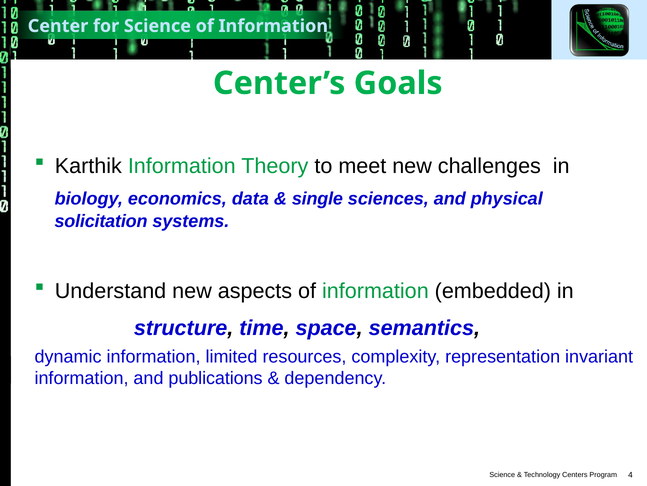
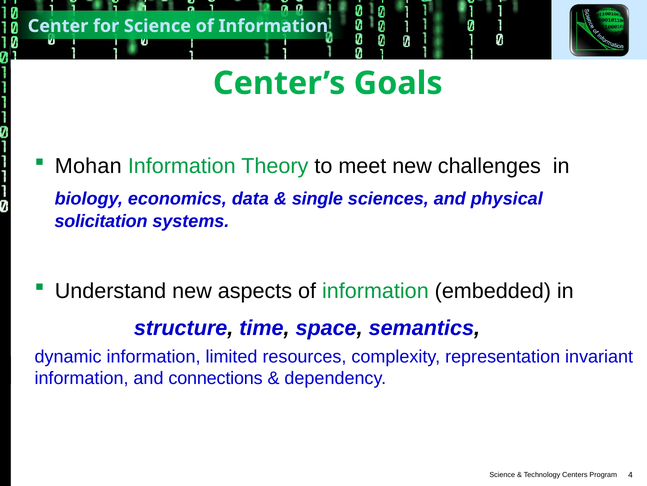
Karthik: Karthik -> Mohan
publications: publications -> connections
